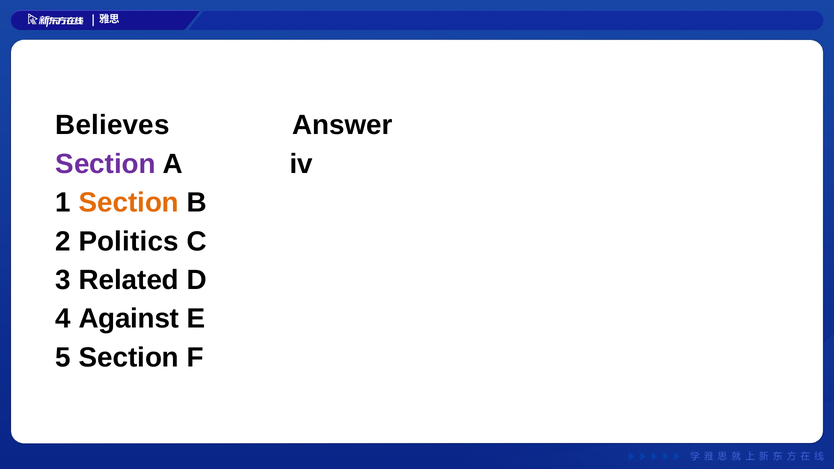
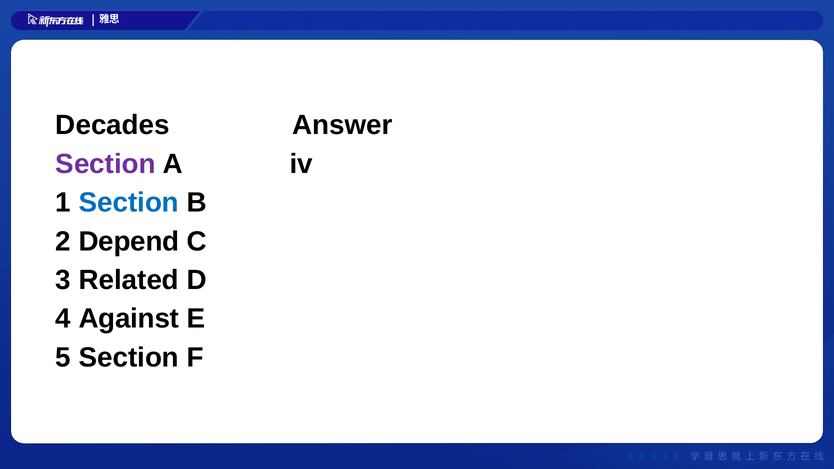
Believes: Believes -> Decades
Section at (129, 203) colour: orange -> blue
Politics: Politics -> Depend
